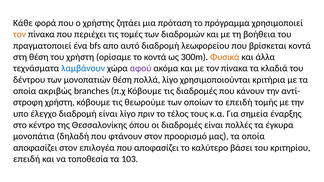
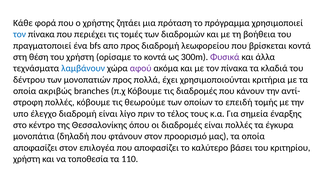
τον at (20, 34) colour: orange -> blue
απο αυτό: αυτό -> προς
Φυσικά colour: orange -> purple
μονοπατιών θέση: θέση -> προς
πολλά λίγο: λίγο -> έχει
χρήστη at (60, 102): χρήστη -> πολλές
επειδή at (27, 159): επειδή -> χρήστη
103: 103 -> 110
